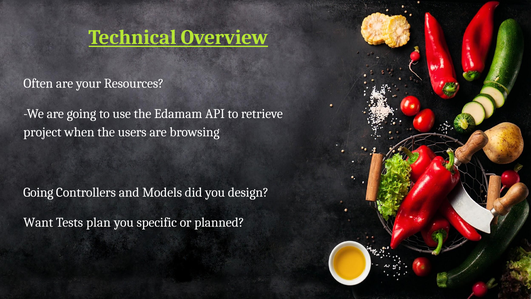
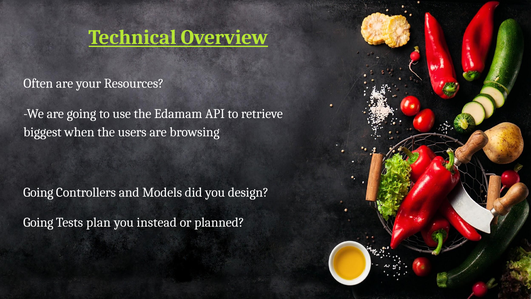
project: project -> biggest
Want at (38, 222): Want -> Going
specific: specific -> instead
